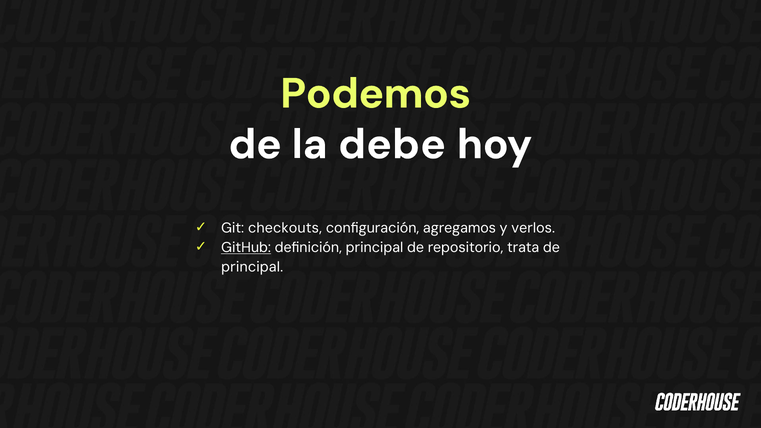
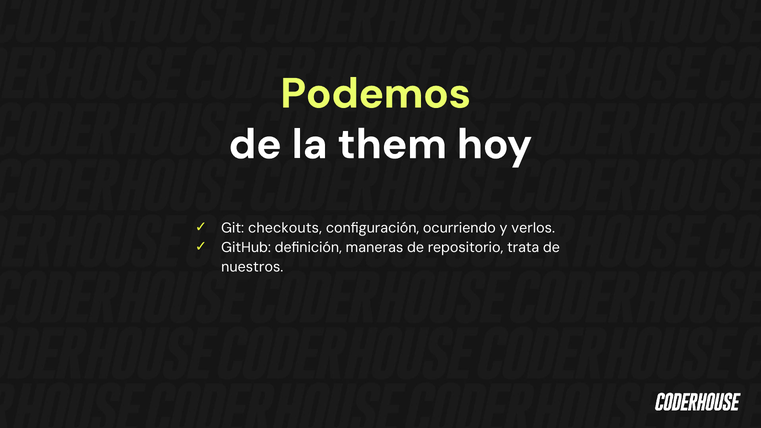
debe: debe -> them
agregamos: agregamos -> ocurriendo
GitHub underline: present -> none
definición principal: principal -> maneras
principal at (252, 267): principal -> nuestros
